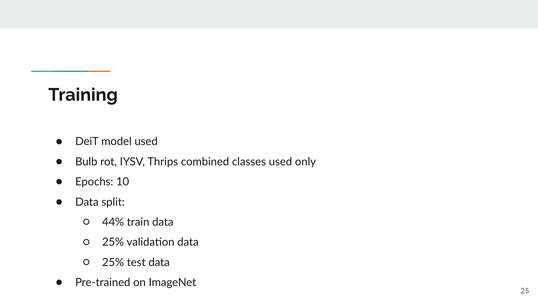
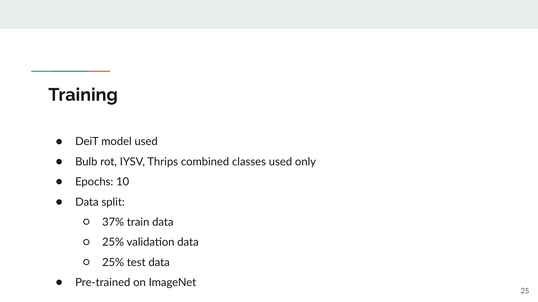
44%: 44% -> 37%
